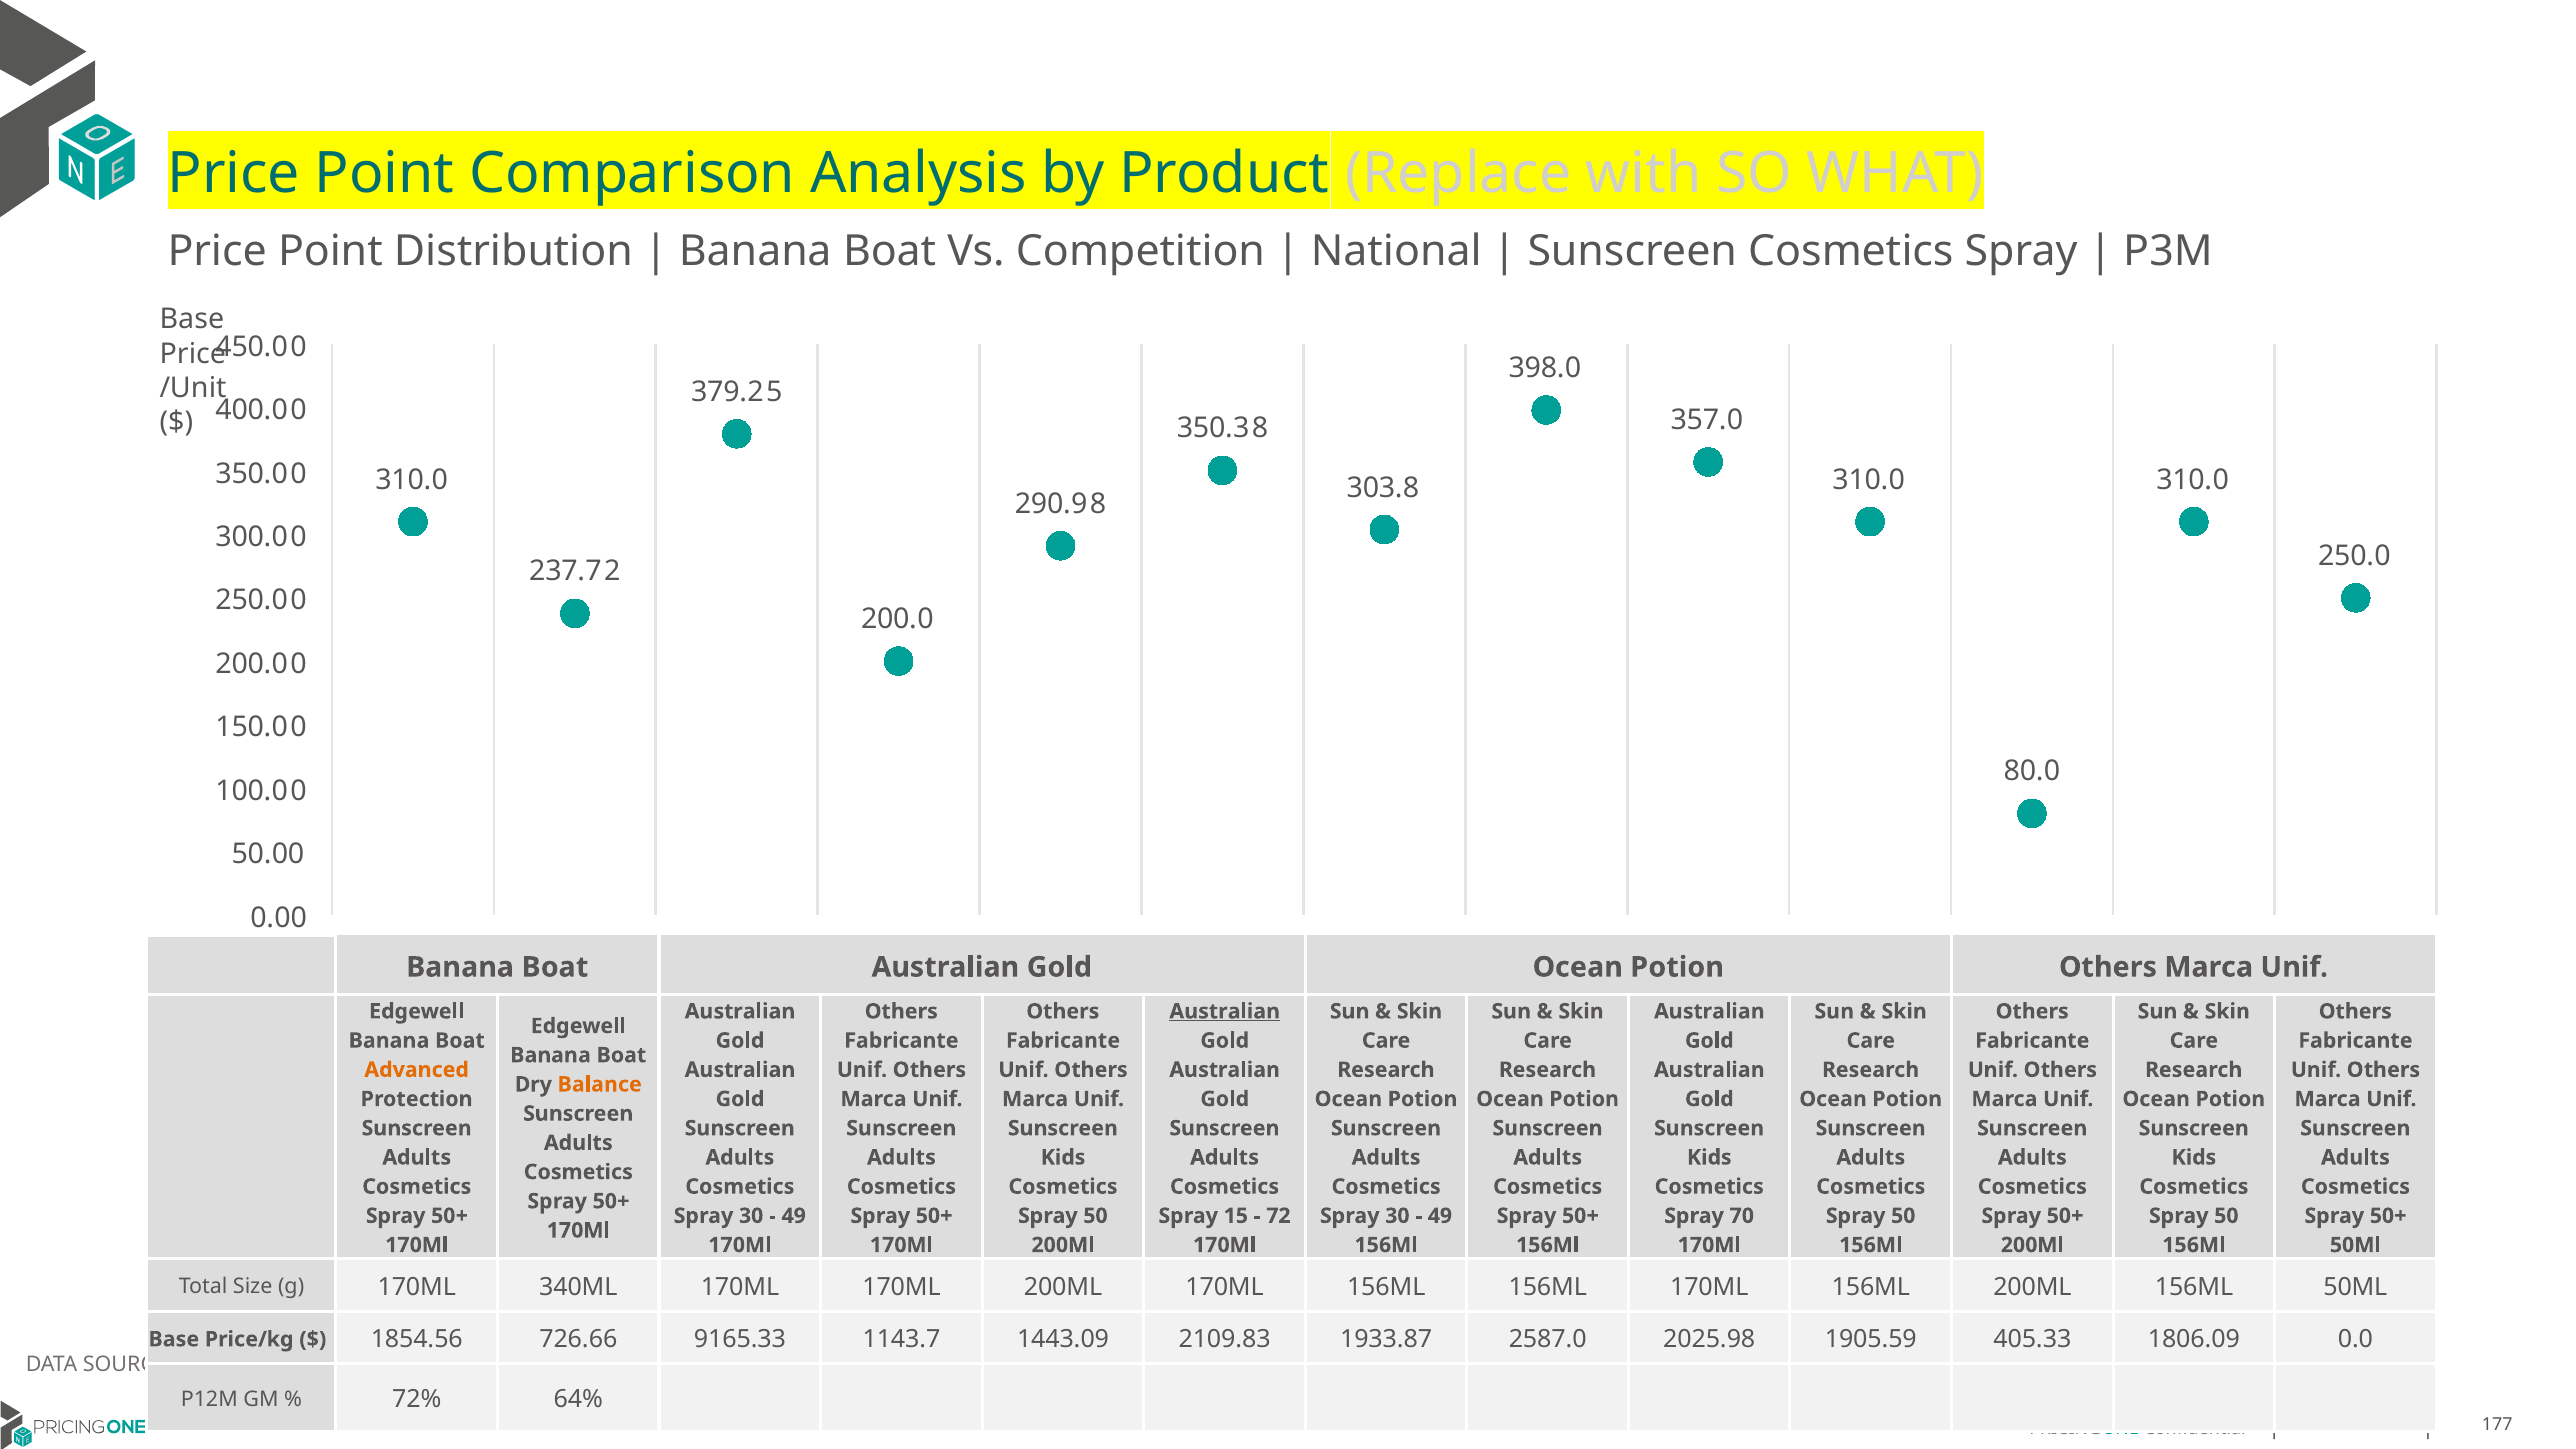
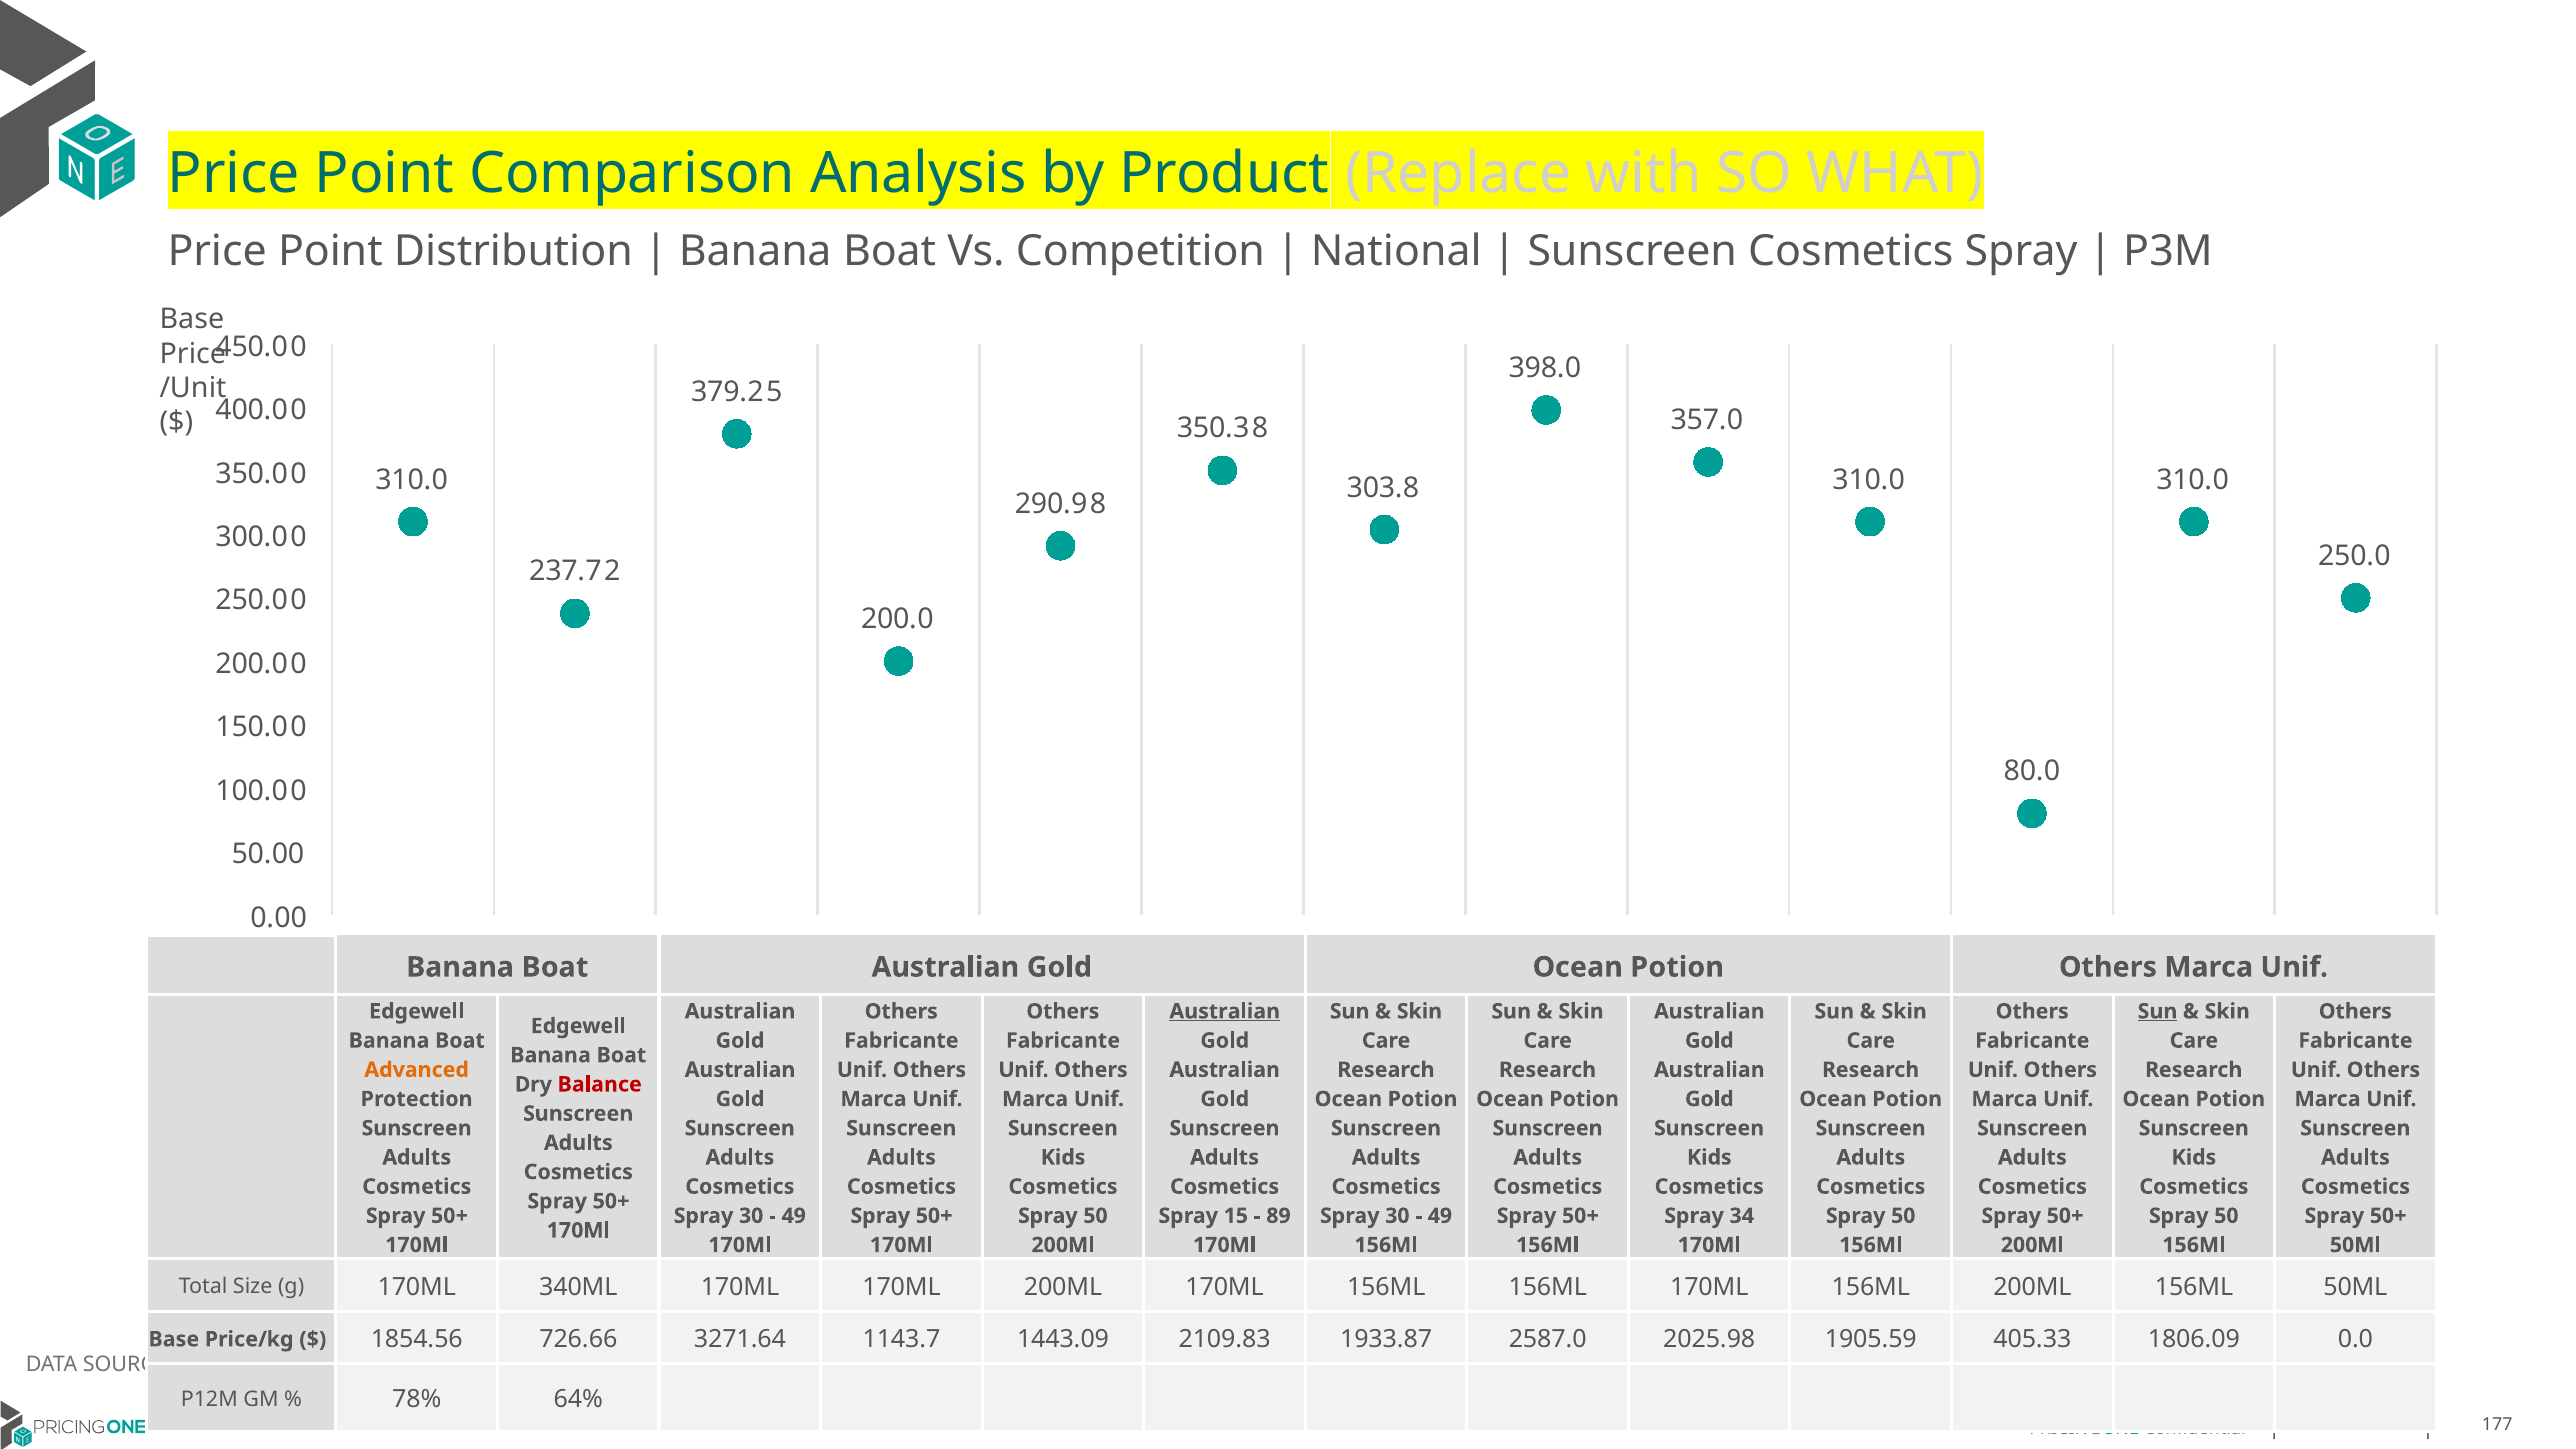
Sun at (2157, 1011) underline: none -> present
Balance colour: orange -> red
72: 72 -> 89
70: 70 -> 34
9165.33: 9165.33 -> 3271.64
72%: 72% -> 78%
